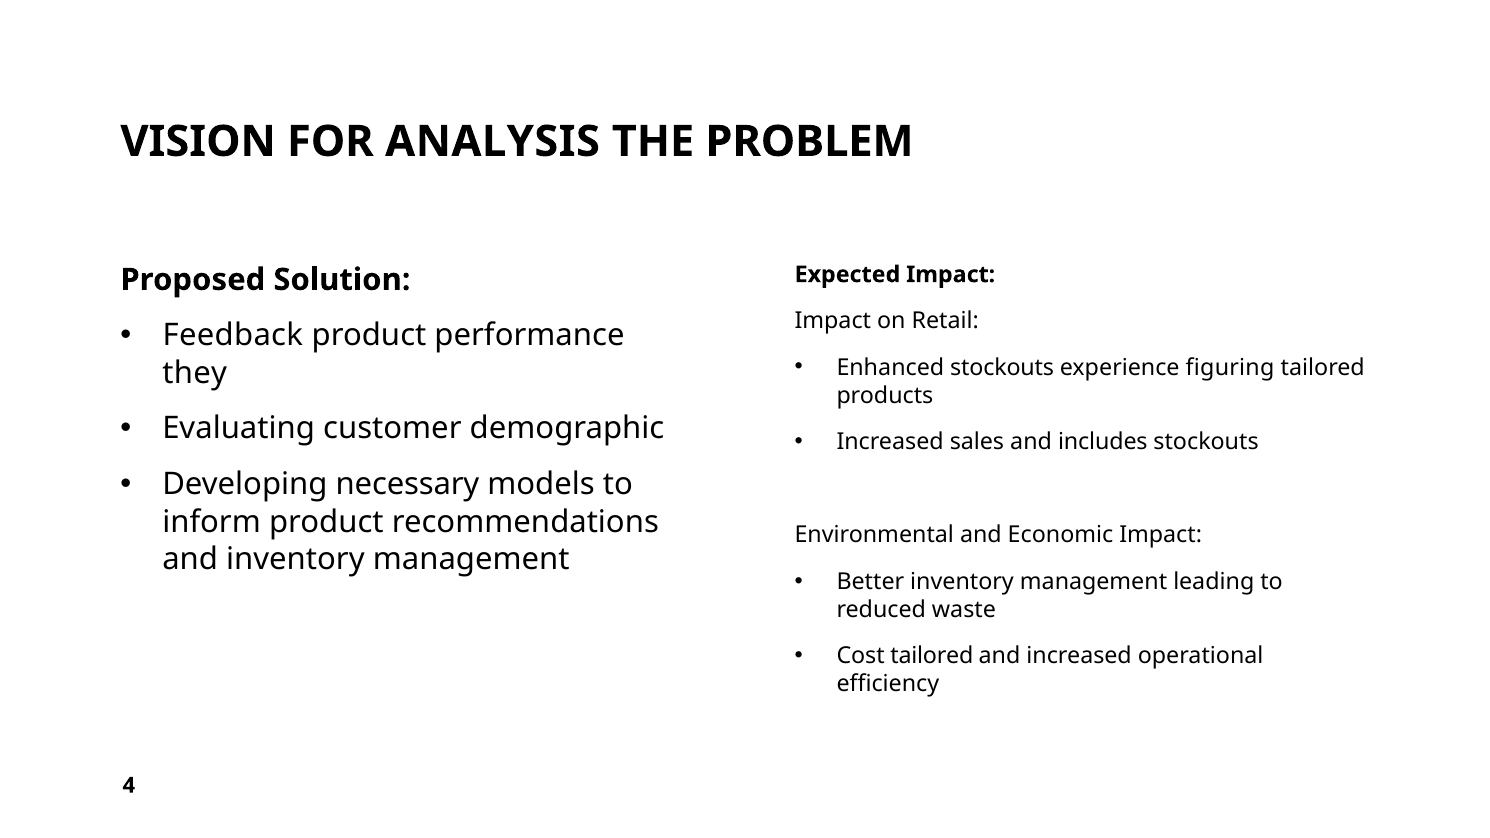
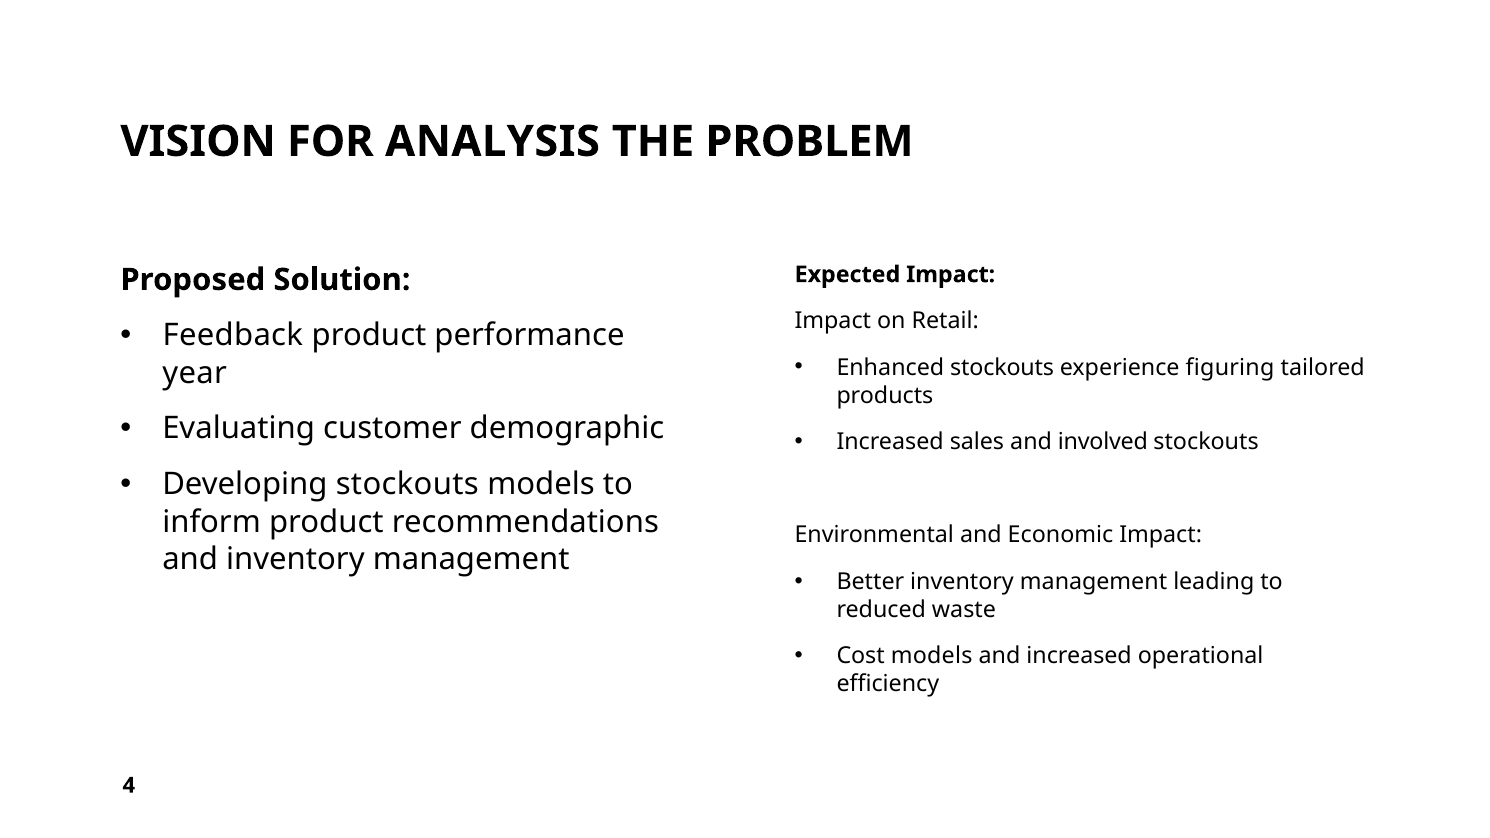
they: they -> year
includes: includes -> involved
Developing necessary: necessary -> stockouts
Cost tailored: tailored -> models
